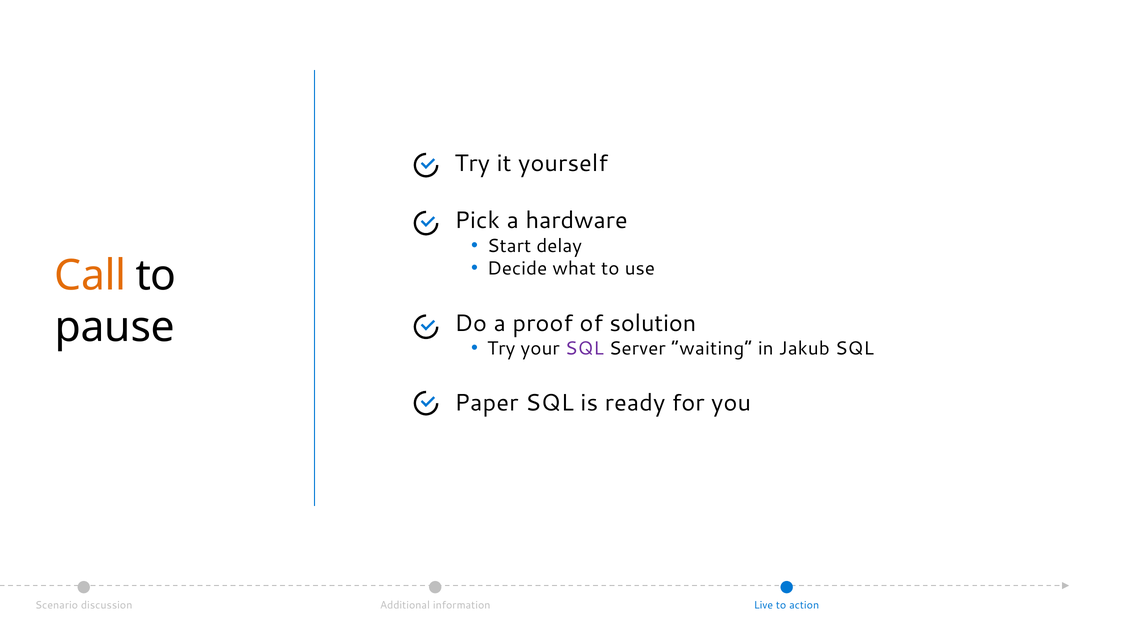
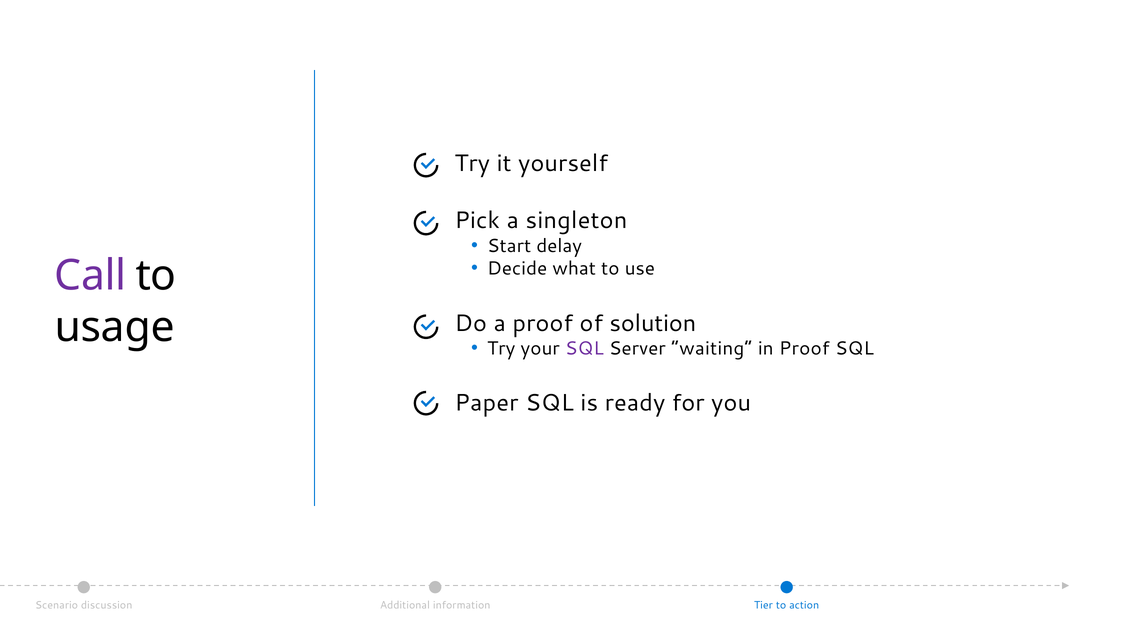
hardware: hardware -> singleton
Call colour: orange -> purple
pause: pause -> usage
in Jakub: Jakub -> Proof
Live: Live -> Tier
